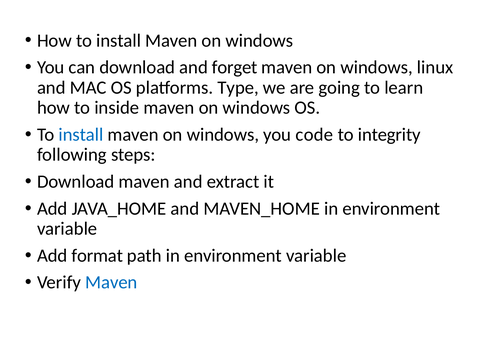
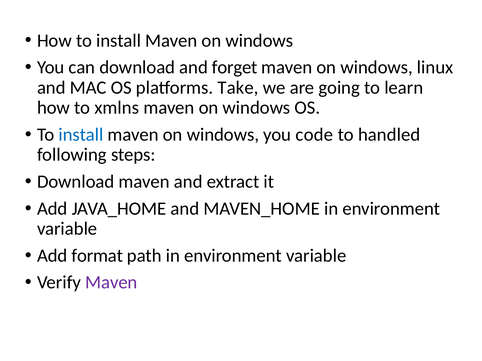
Type: Type -> Take
inside: inside -> xmlns
integrity: integrity -> handled
Maven at (111, 283) colour: blue -> purple
